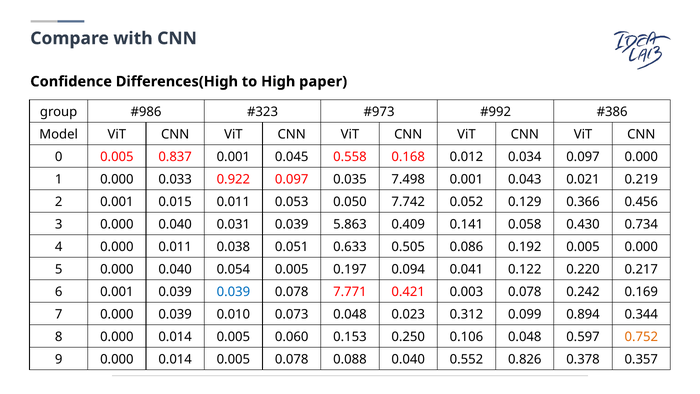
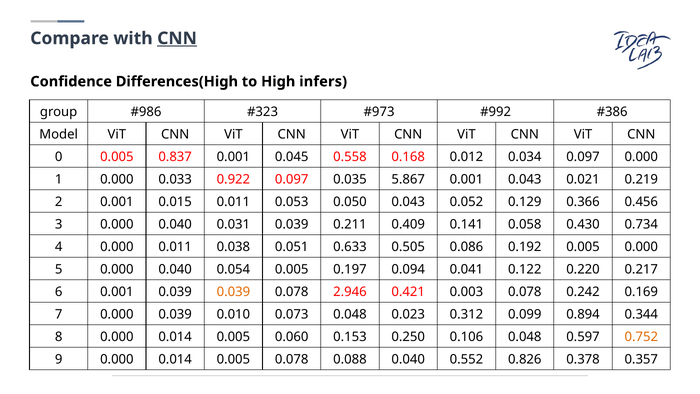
CNN at (177, 38) underline: none -> present
paper: paper -> infers
7.498: 7.498 -> 5.867
0.050 7.742: 7.742 -> 0.043
5.863: 5.863 -> 0.211
0.039 at (233, 292) colour: blue -> orange
7.771: 7.771 -> 2.946
